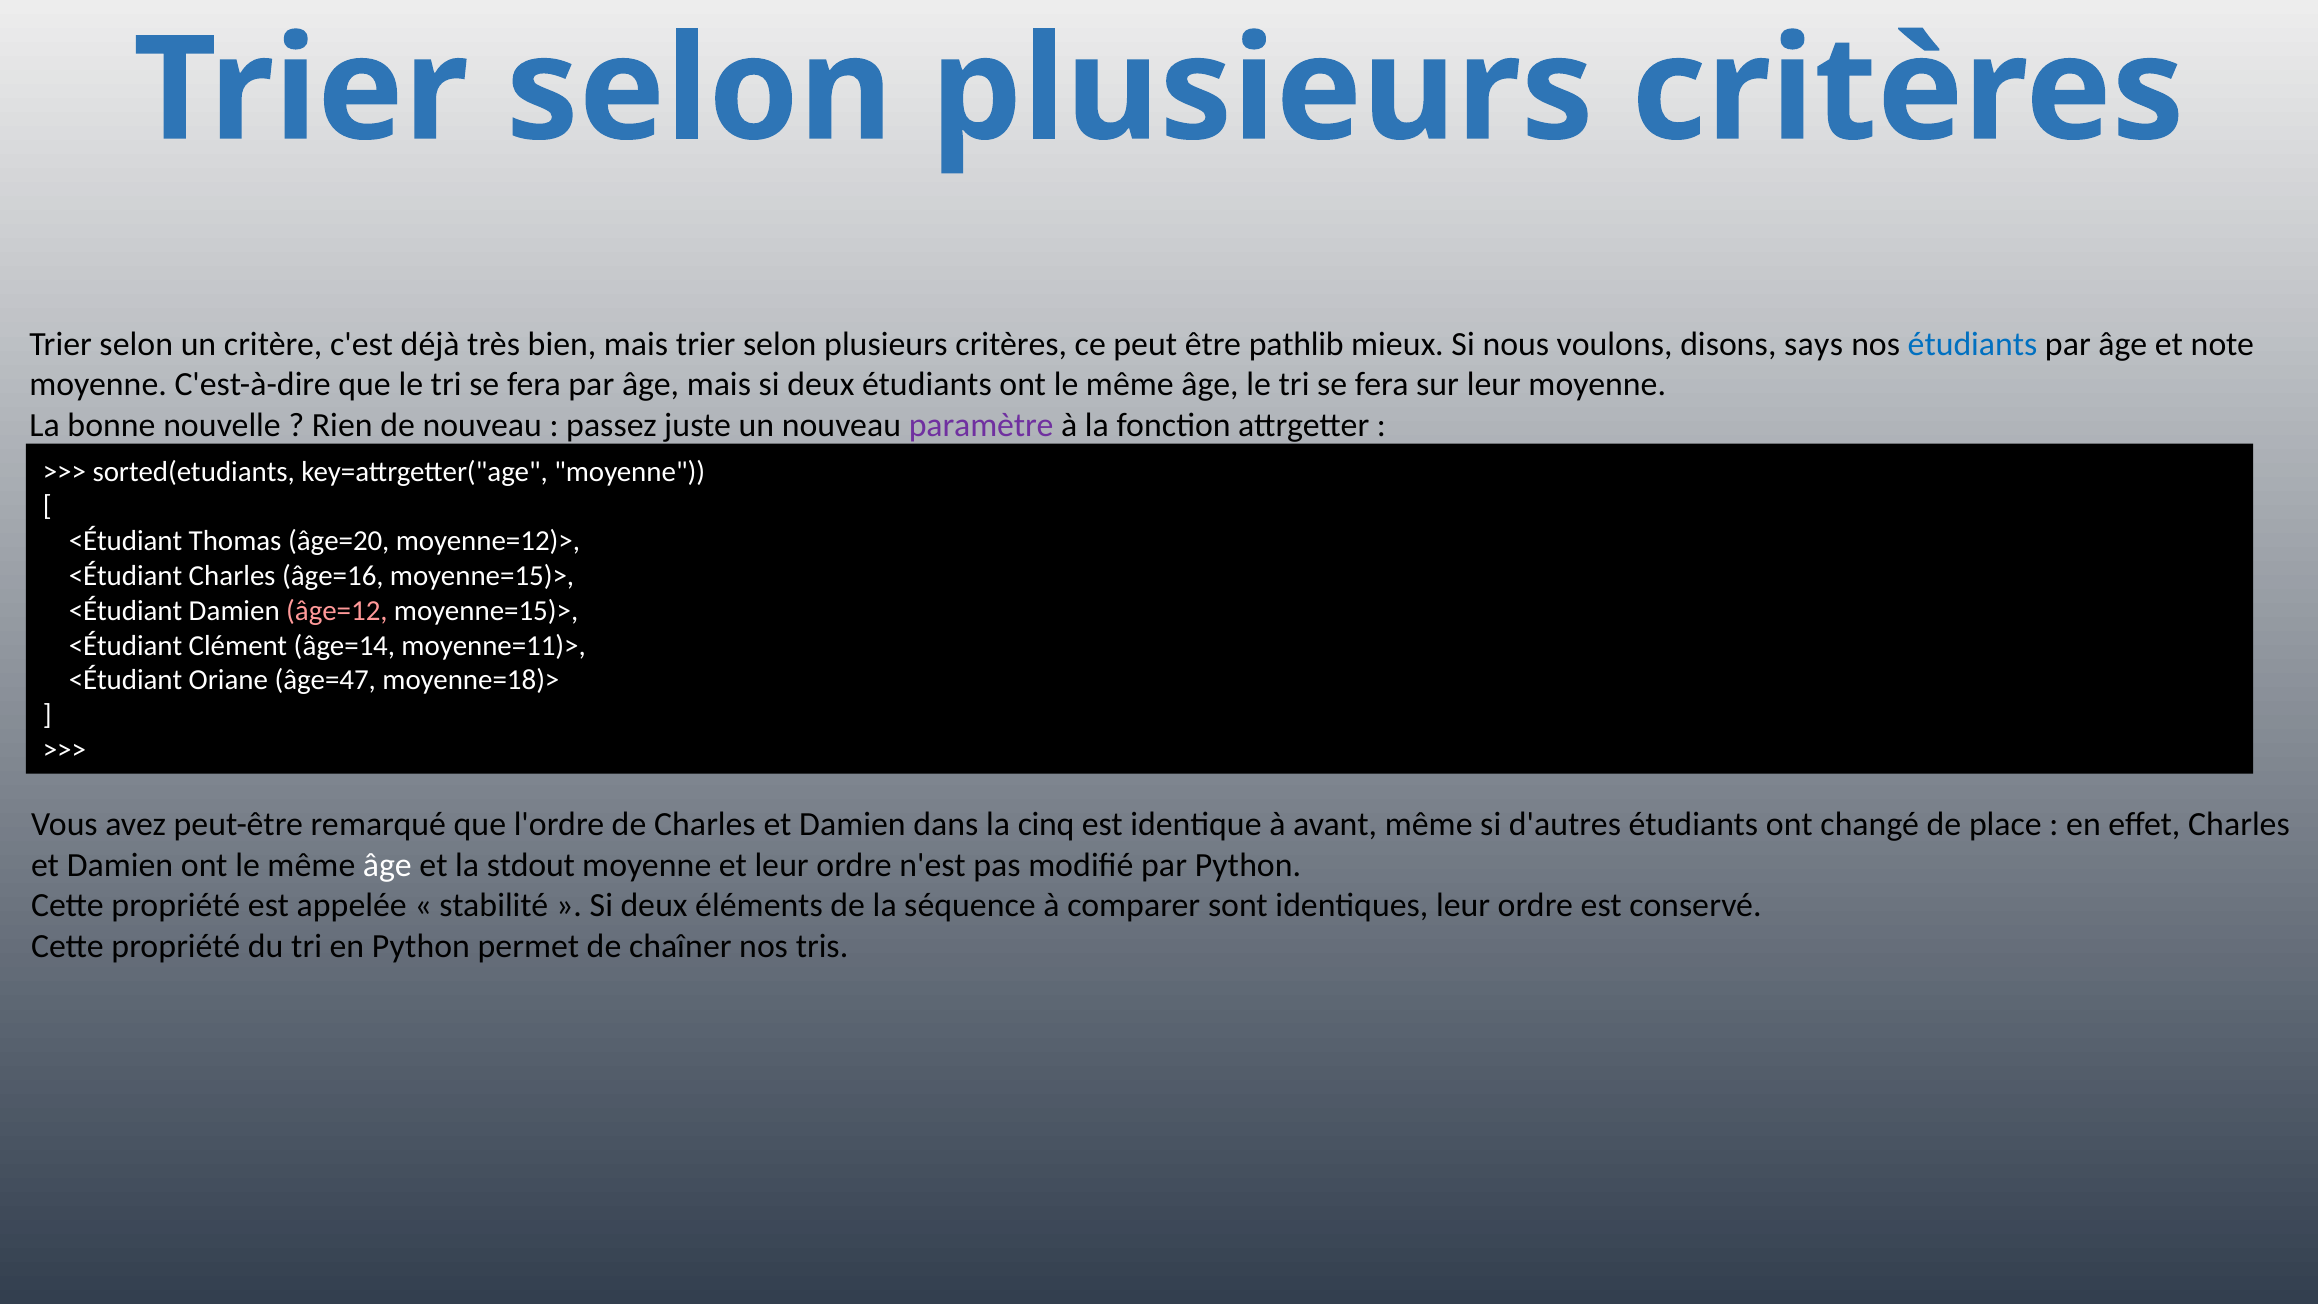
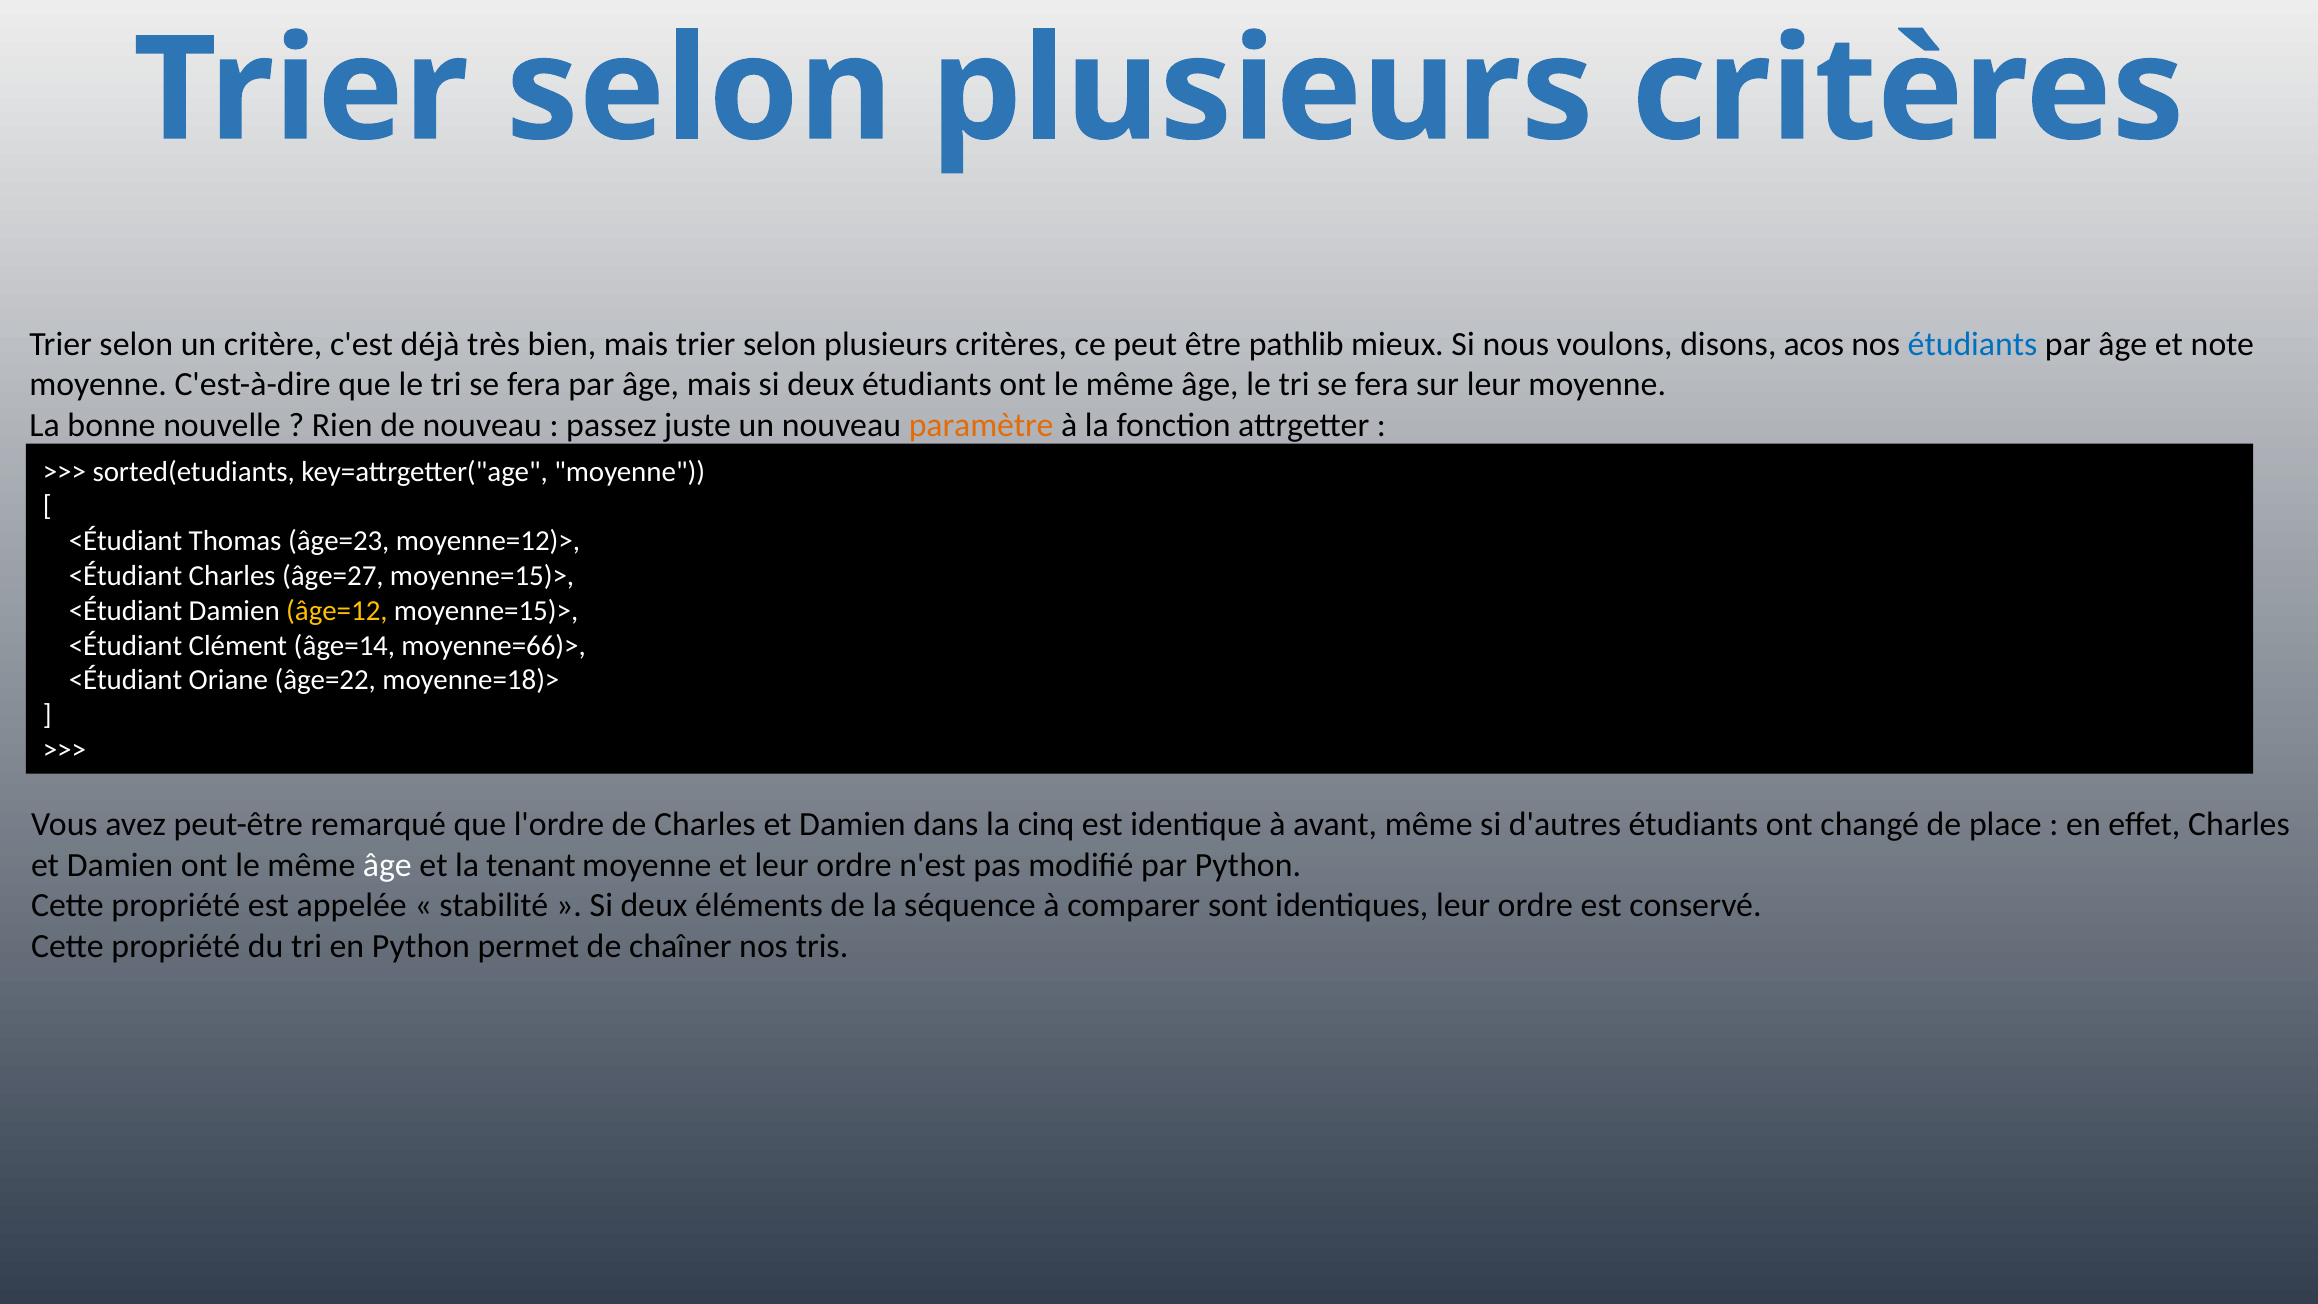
says: says -> acos
paramètre colour: purple -> orange
âge=20: âge=20 -> âge=23
âge=16: âge=16 -> âge=27
âge=12 colour: pink -> yellow
moyenne=11)>: moyenne=11)> -> moyenne=66)>
âge=47: âge=47 -> âge=22
stdout: stdout -> tenant
